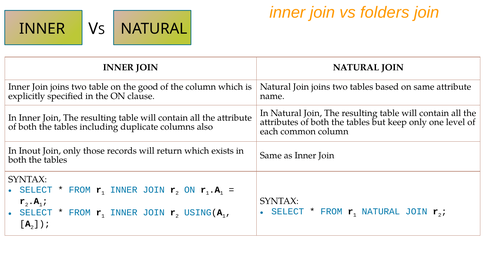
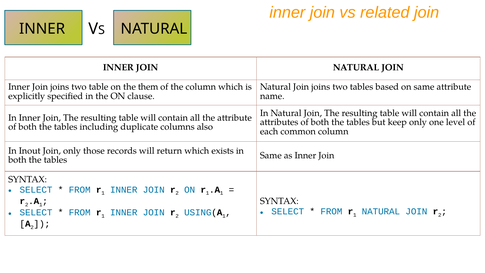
folders: folders -> related
good: good -> them
